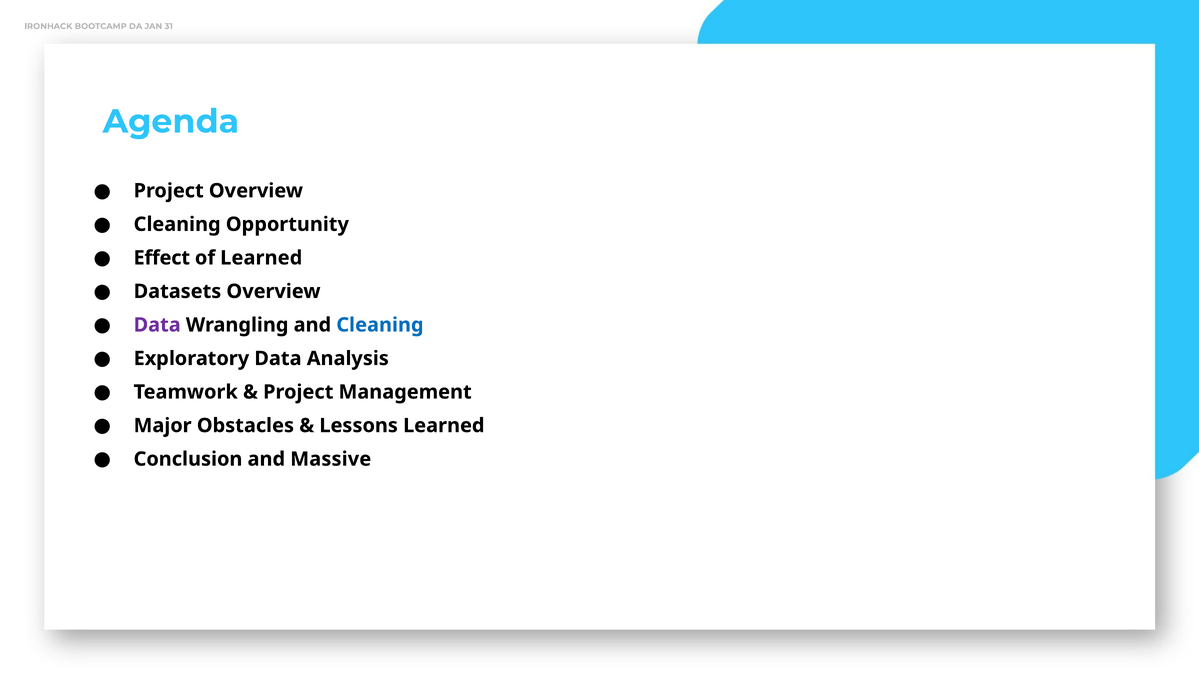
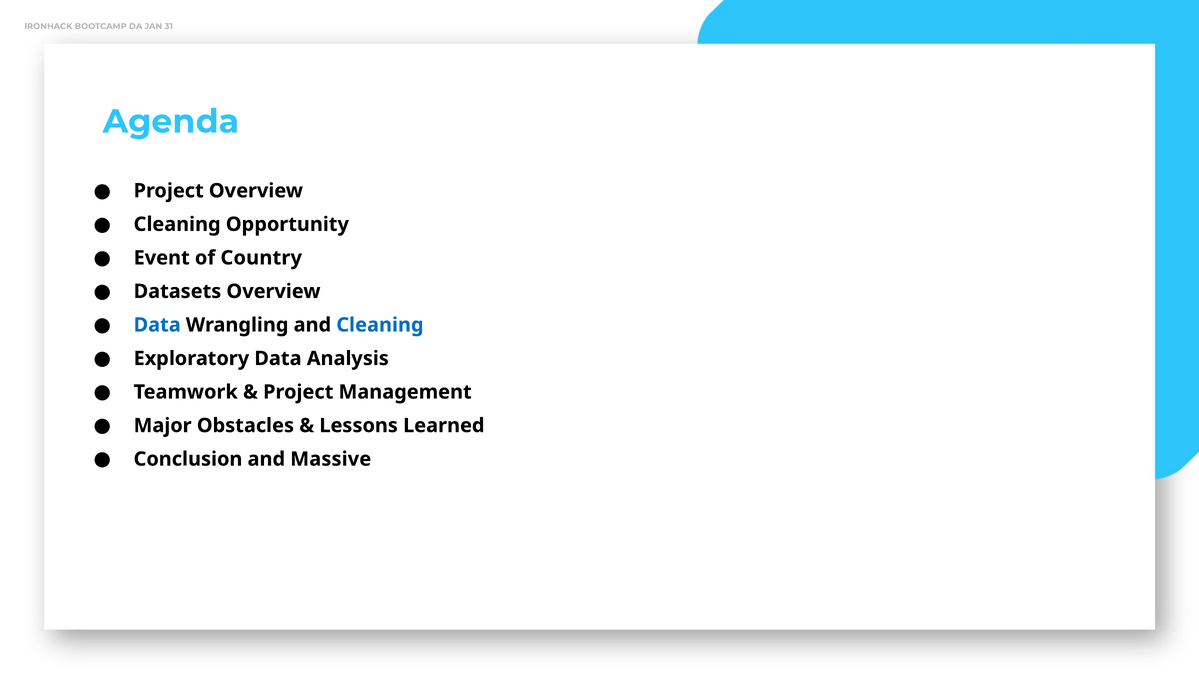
Effect: Effect -> Event
of Learned: Learned -> Country
Data at (157, 325) colour: purple -> blue
